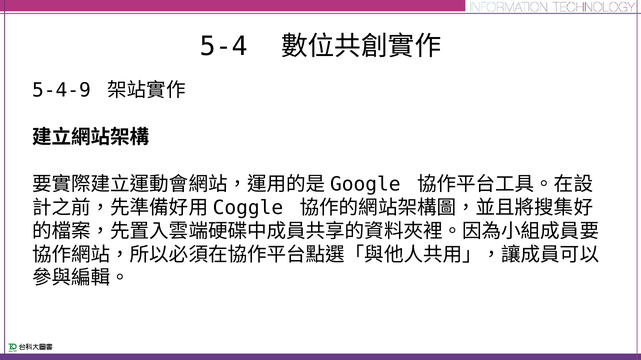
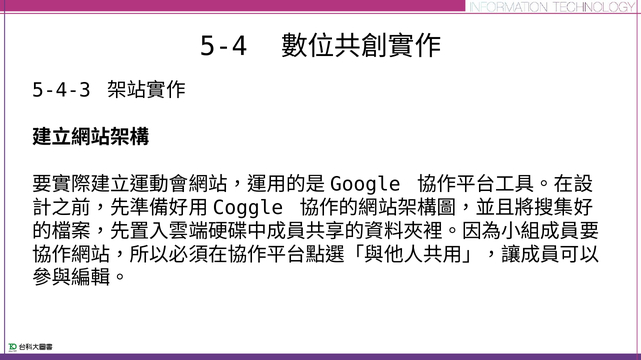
5-4-9: 5-4-9 -> 5-4-3
